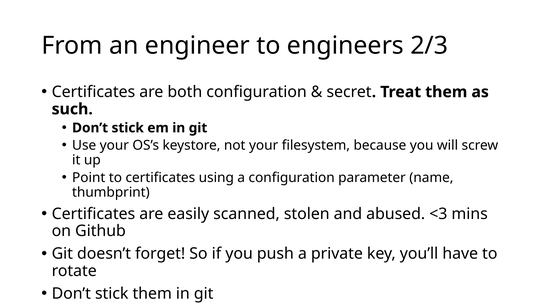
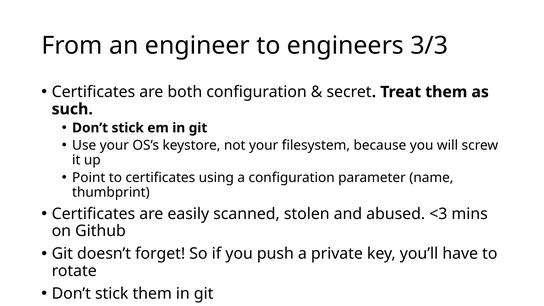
2/3: 2/3 -> 3/3
